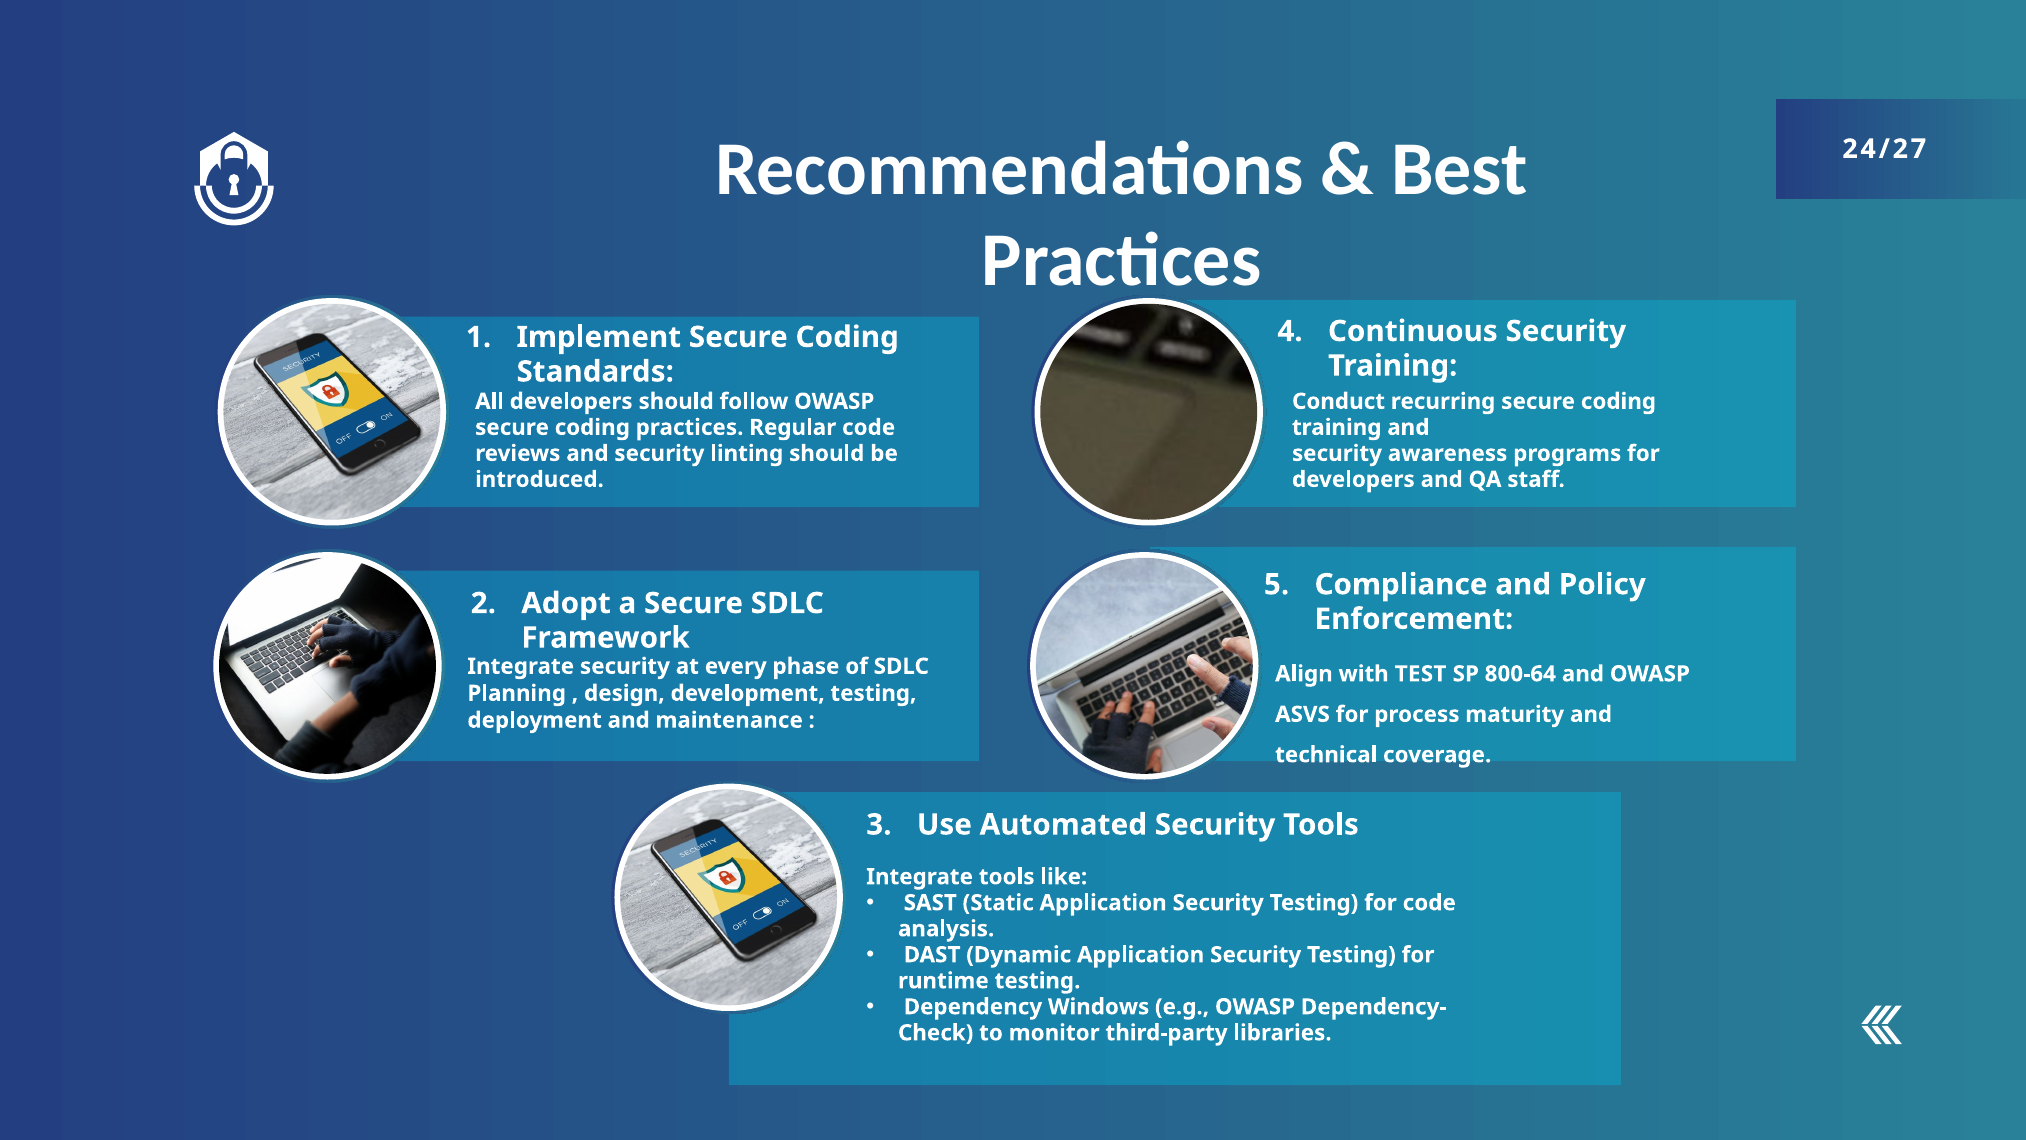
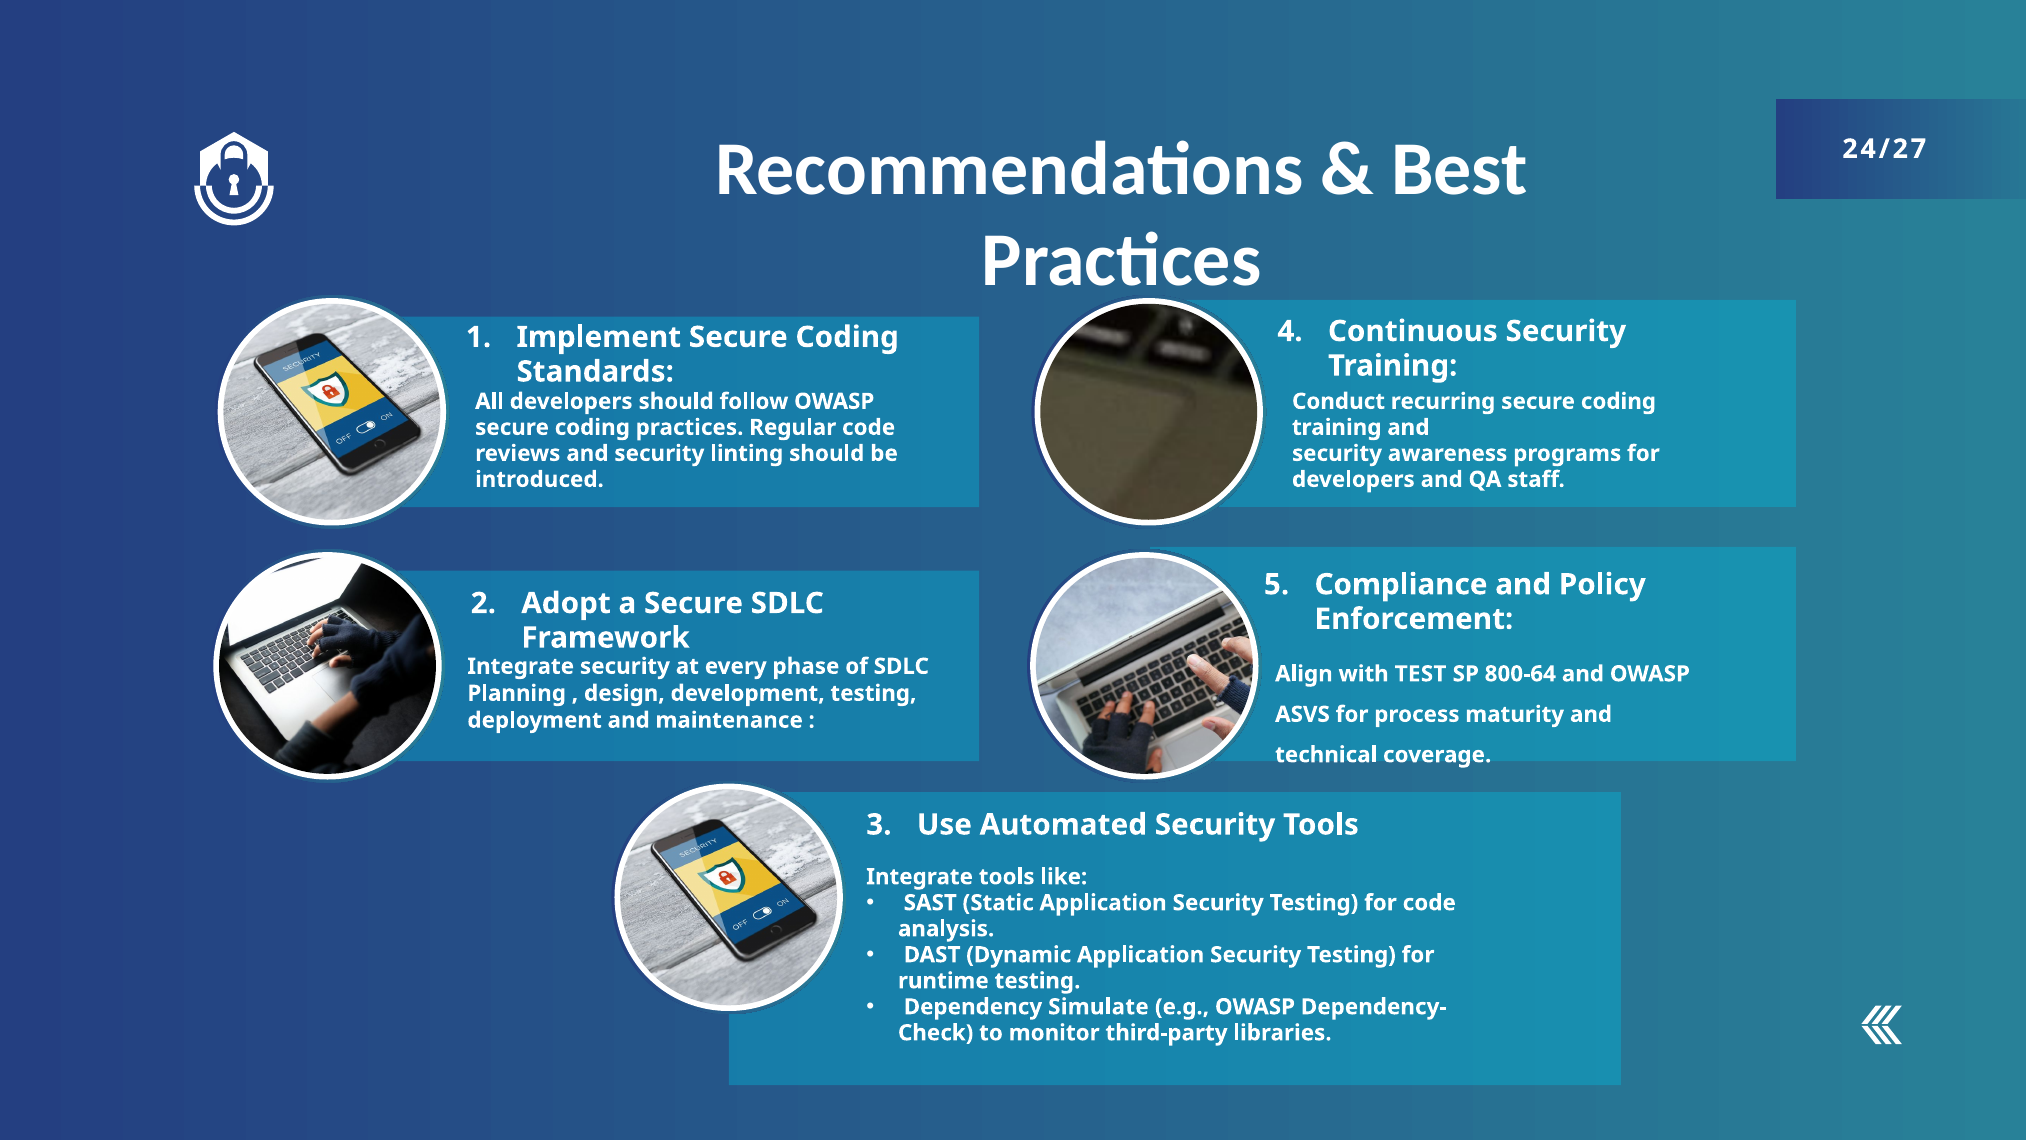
Windows: Windows -> Simulate
